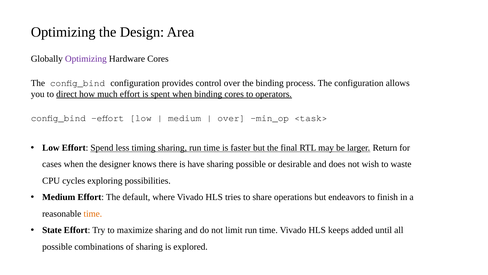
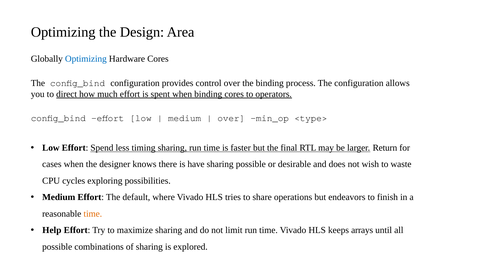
Optimizing at (86, 59) colour: purple -> blue
<task>: <task> -> <type>
State: State -> Help
added: added -> arrays
